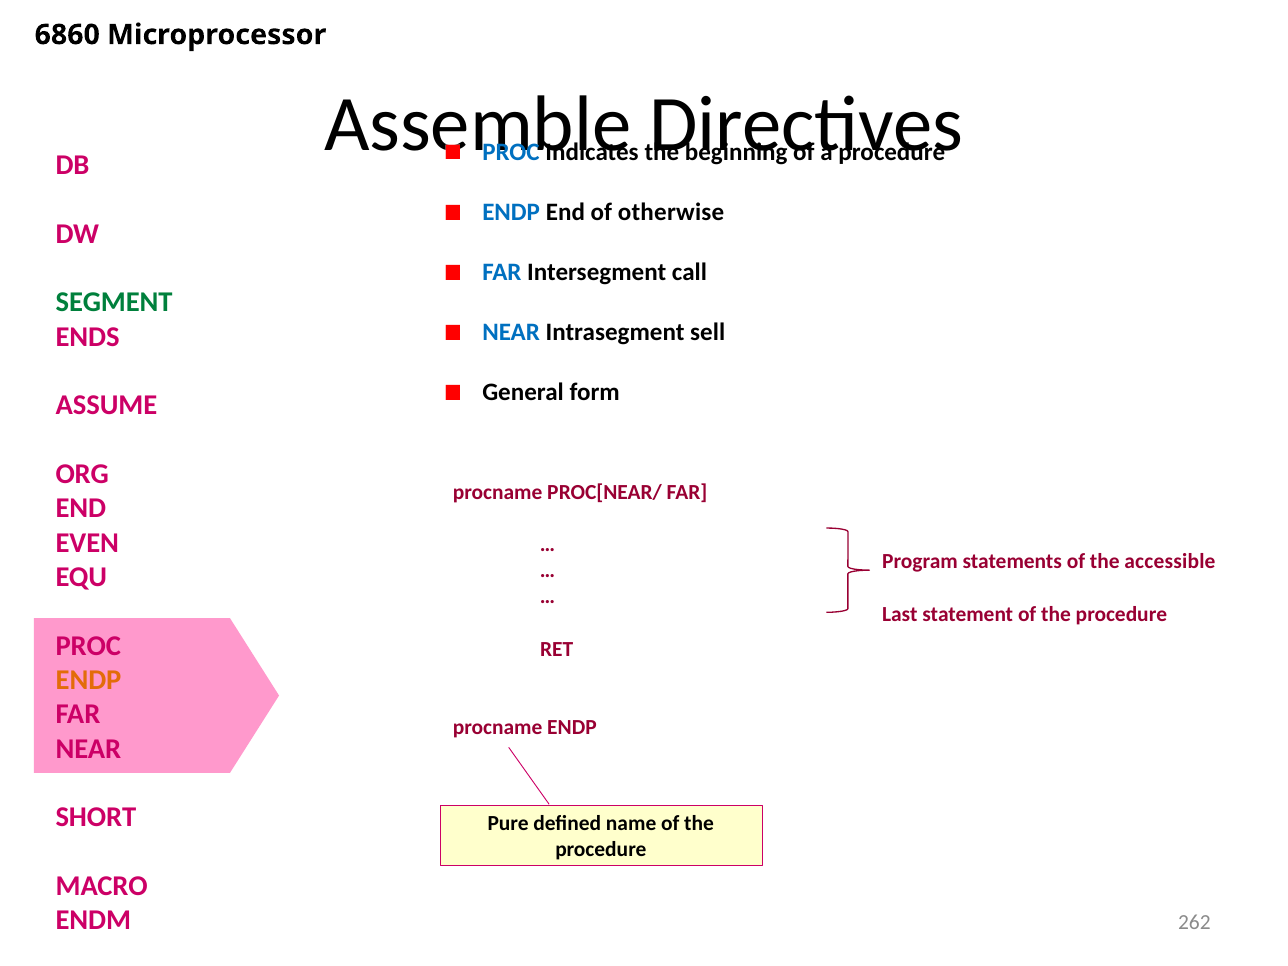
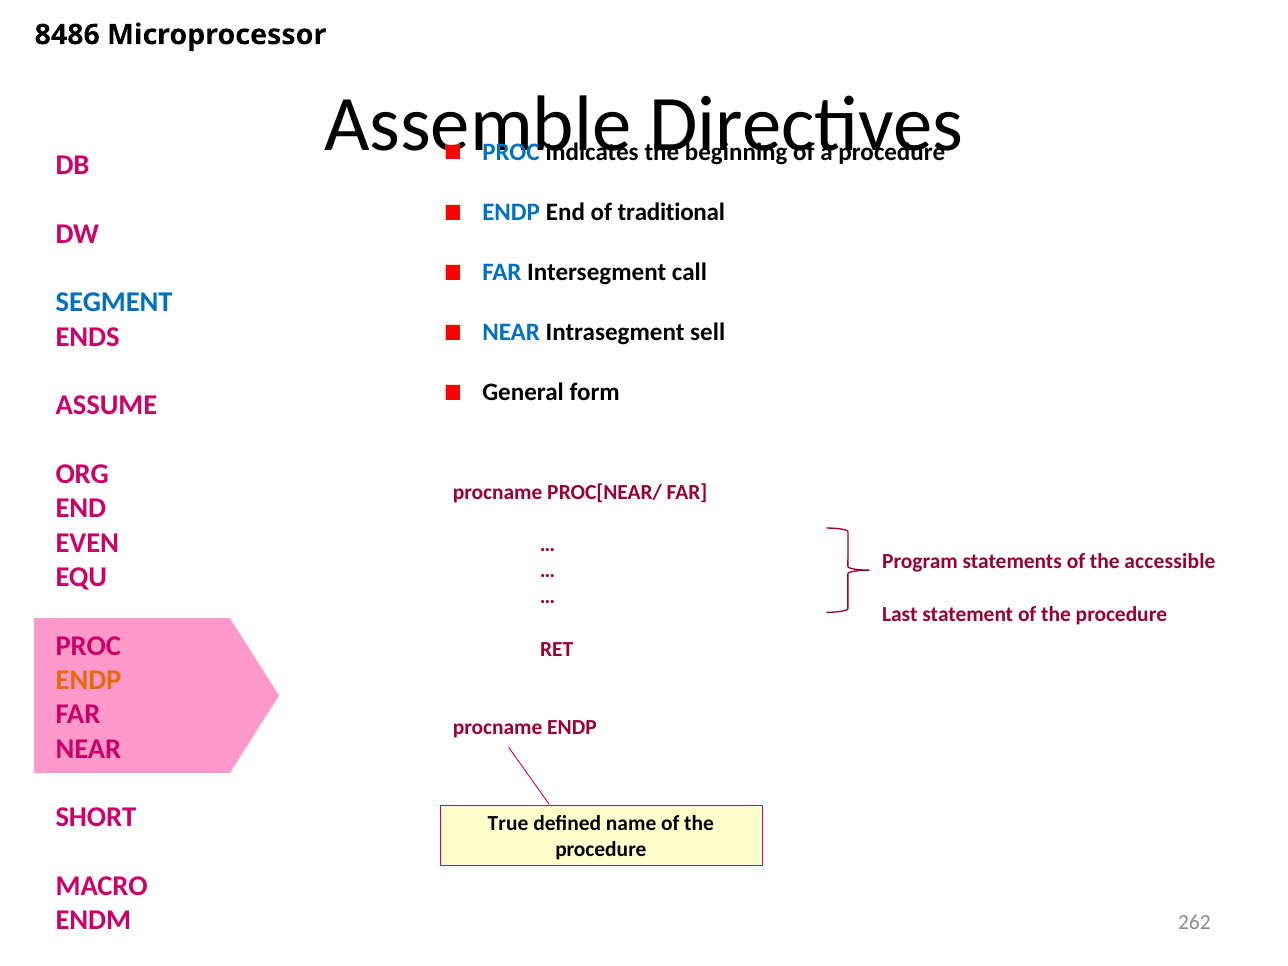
6860: 6860 -> 8486
otherwise: otherwise -> traditional
SEGMENT colour: green -> blue
Pure: Pure -> True
